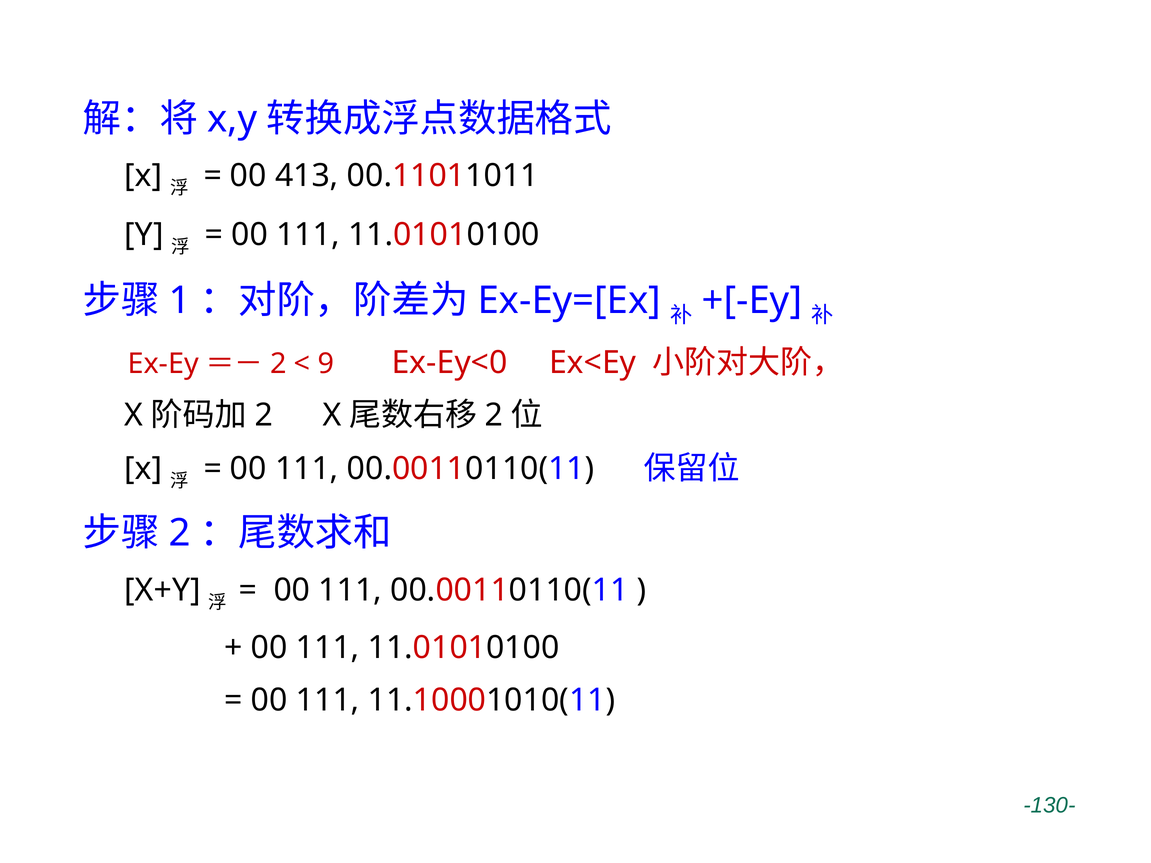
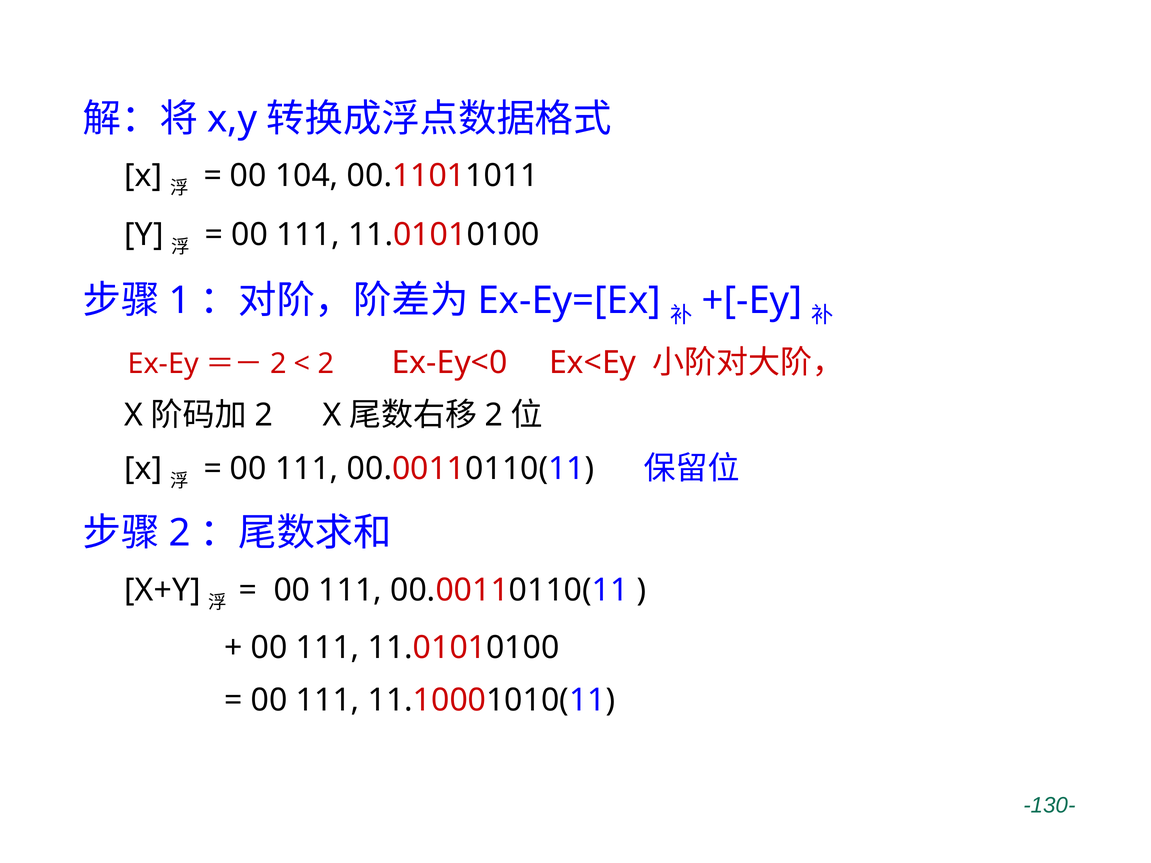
413: 413 -> 104
9 at (326, 364): 9 -> 2
